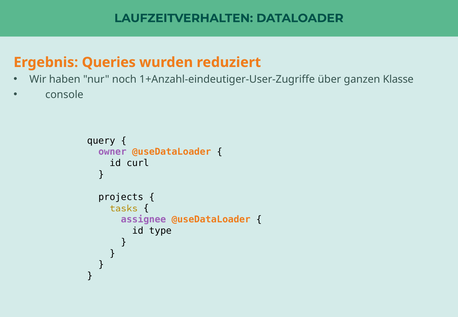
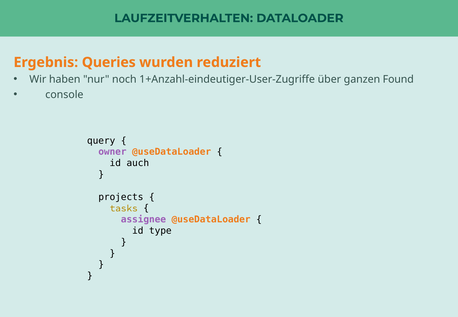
Klasse: Klasse -> Found
curl: curl -> auch
